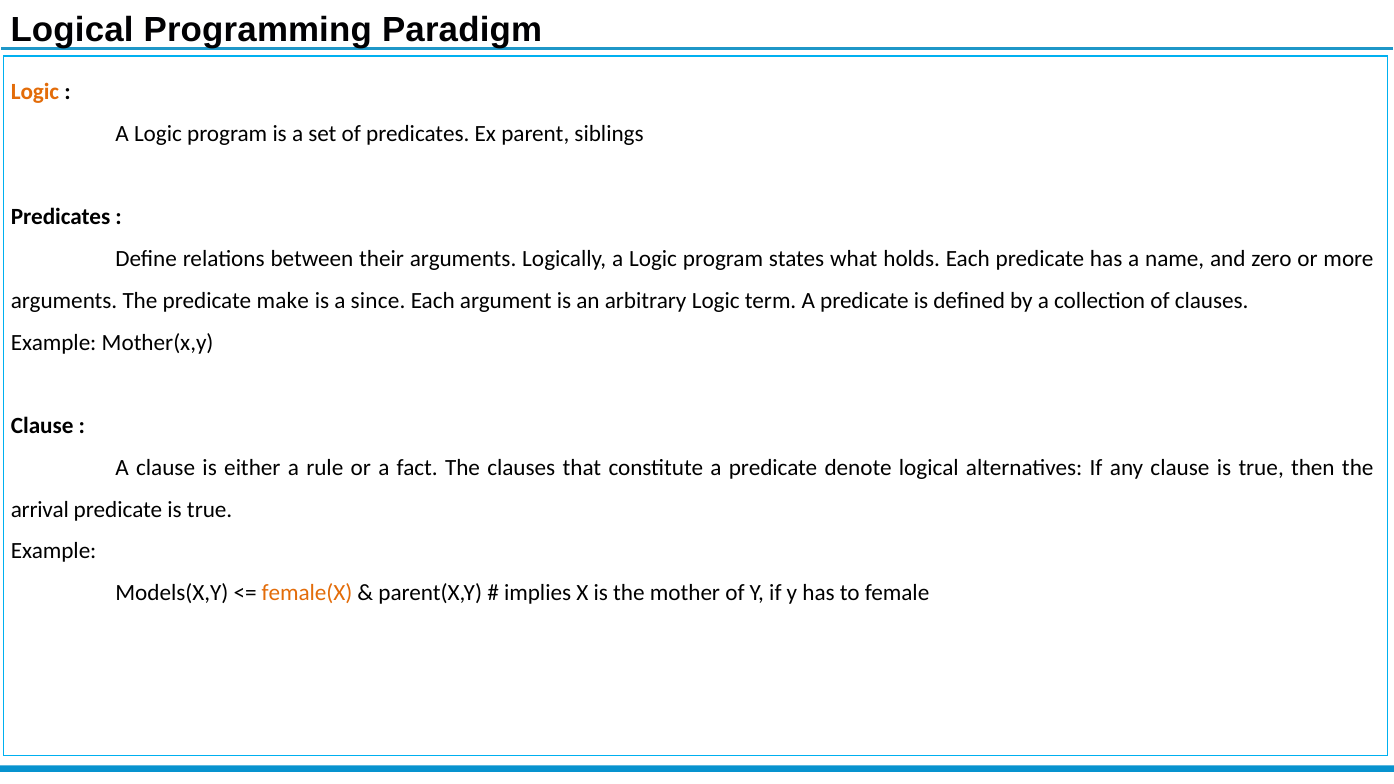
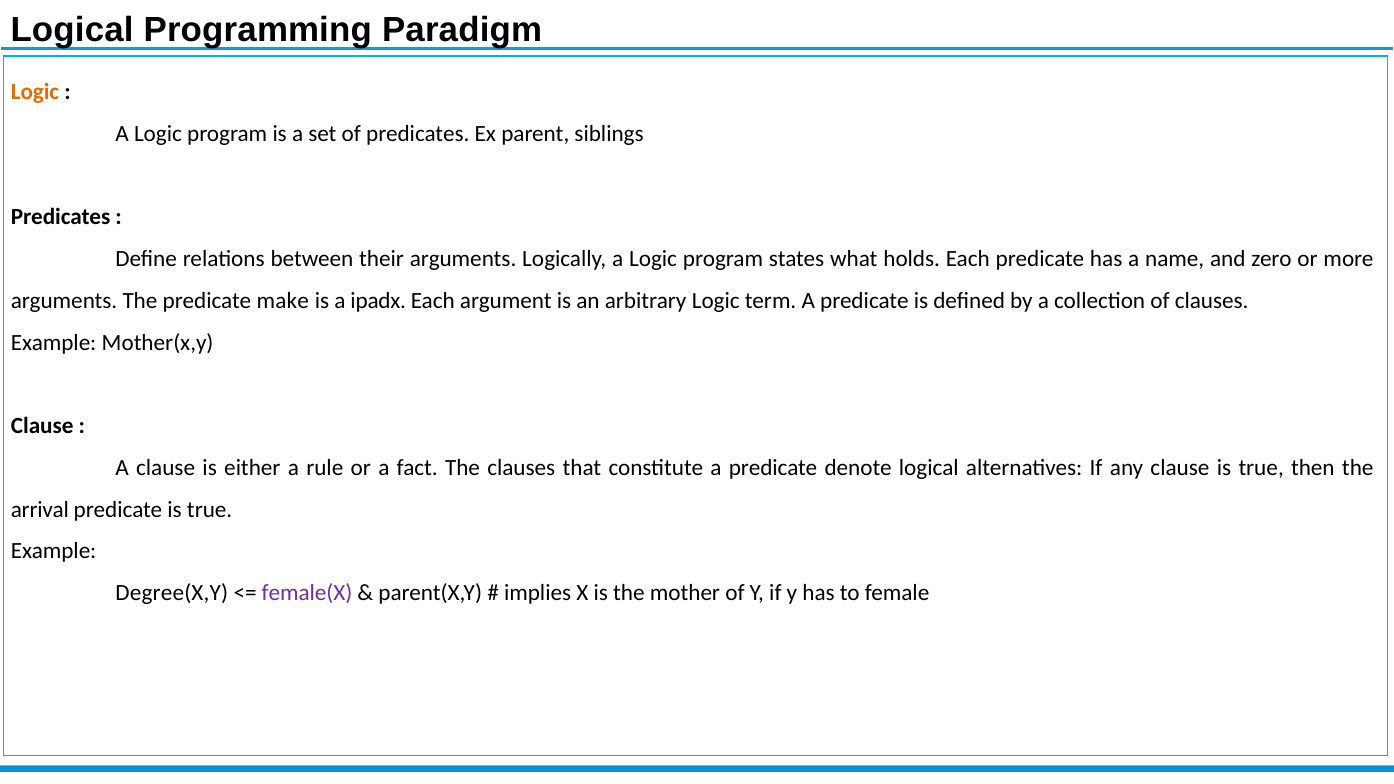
since: since -> ipadx
Models(X,Y: Models(X,Y -> Degree(X,Y
female(X colour: orange -> purple
